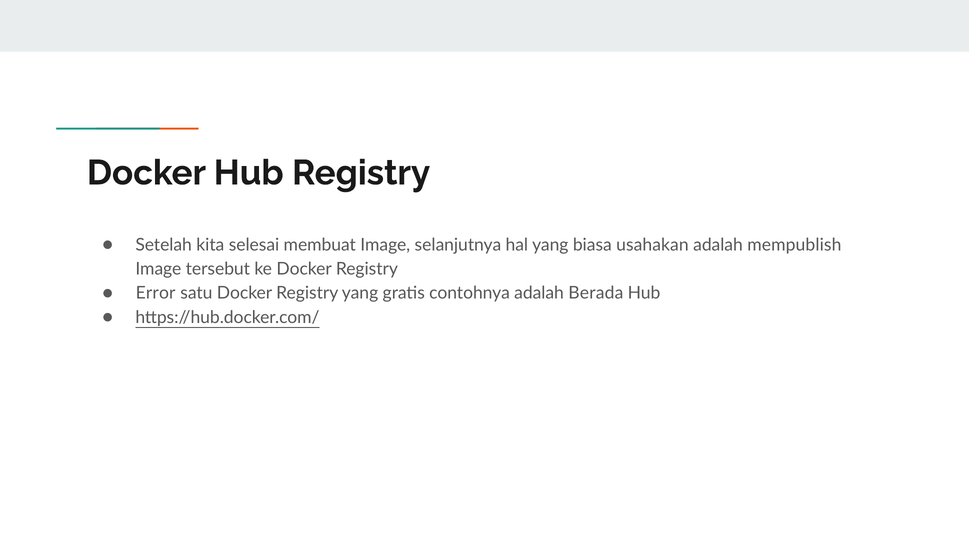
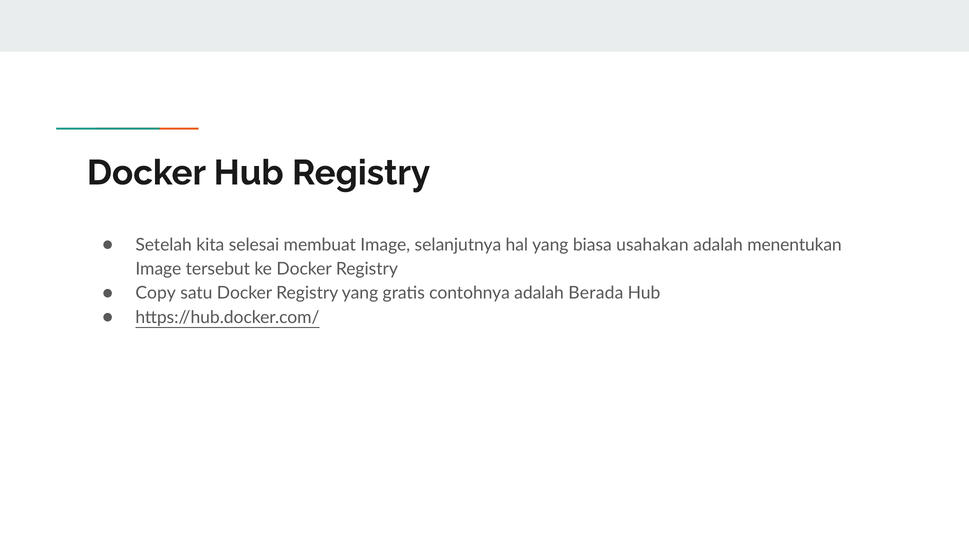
mempublish: mempublish -> menentukan
Error: Error -> Copy
